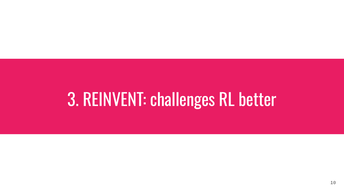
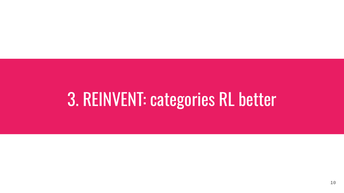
challenges: challenges -> categories
